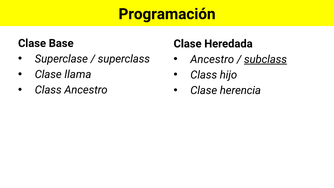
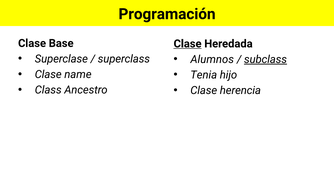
Clase at (188, 44) underline: none -> present
Ancestro at (212, 59): Ancestro -> Alumnos
llama: llama -> name
Class at (204, 75): Class -> Tenia
